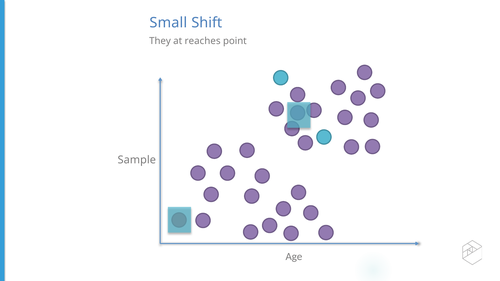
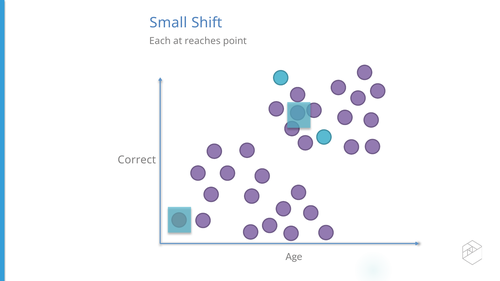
They: They -> Each
Sample: Sample -> Correct
